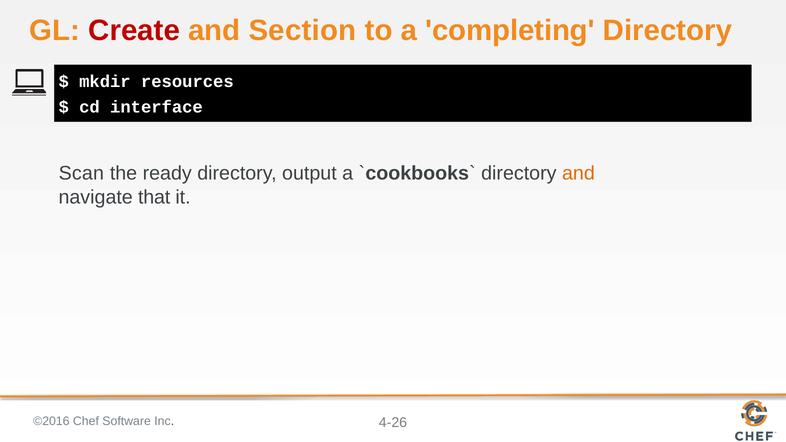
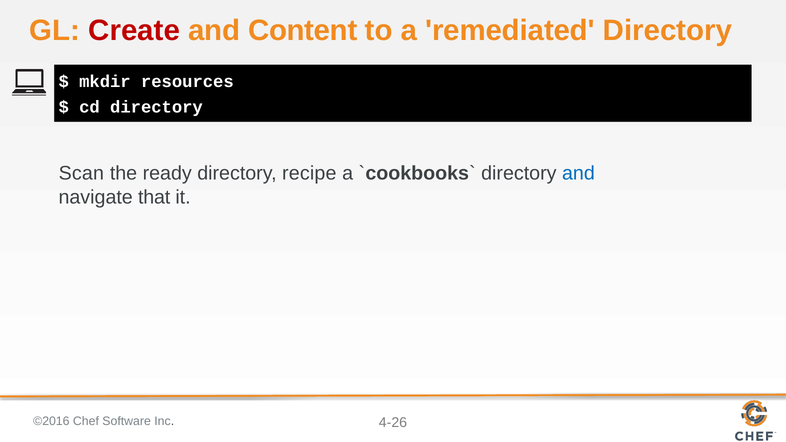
Section: Section -> Content
completing: completing -> remediated
cd interface: interface -> directory
output: output -> recipe
and at (578, 174) colour: orange -> blue
